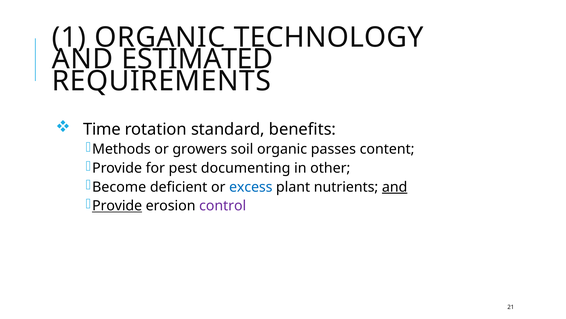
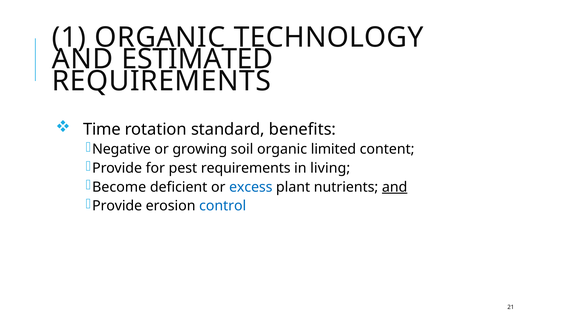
Methods: Methods -> Negative
growers: growers -> growing
passes: passes -> limited
pest documenting: documenting -> requirements
other: other -> living
Provide at (117, 205) underline: present -> none
control colour: purple -> blue
